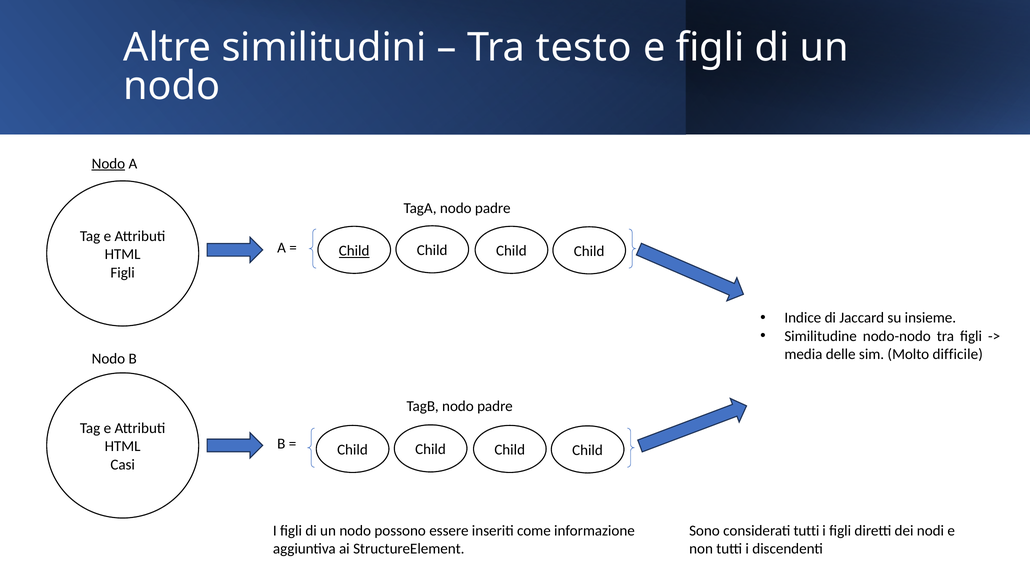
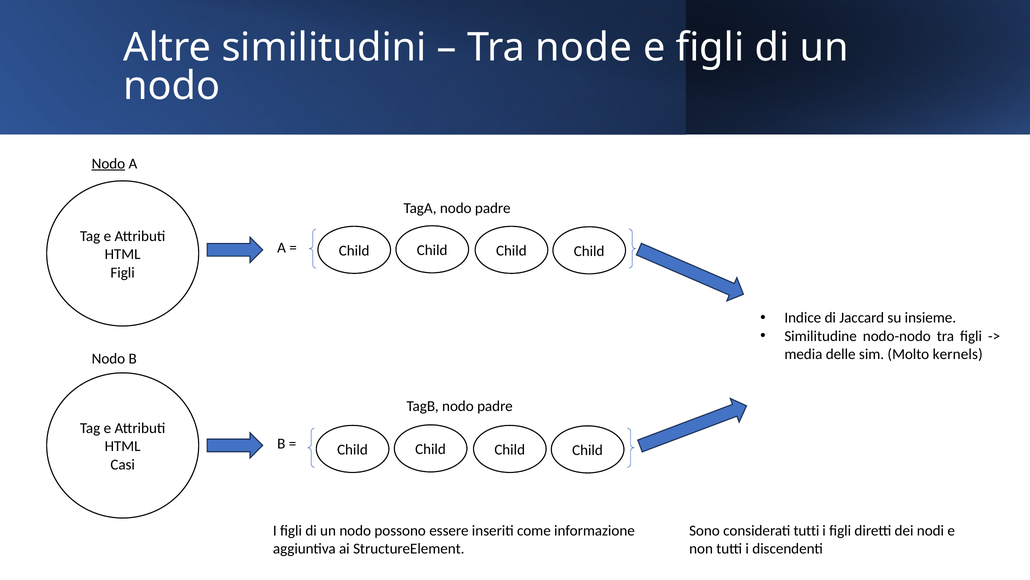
testo: testo -> node
Child at (354, 251) underline: present -> none
difficile: difficile -> kernels
